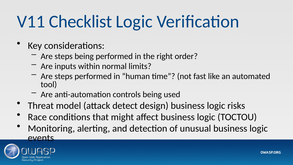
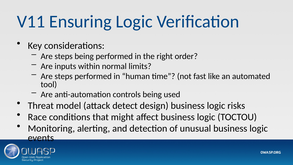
Checklist: Checklist -> Ensuring
